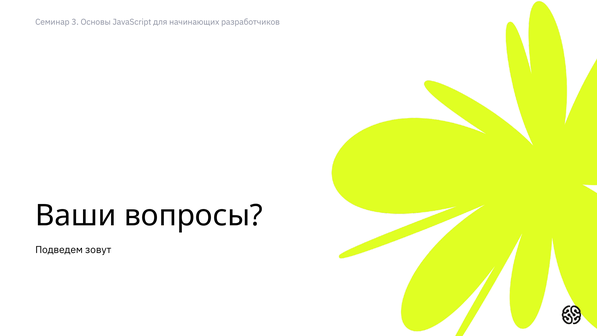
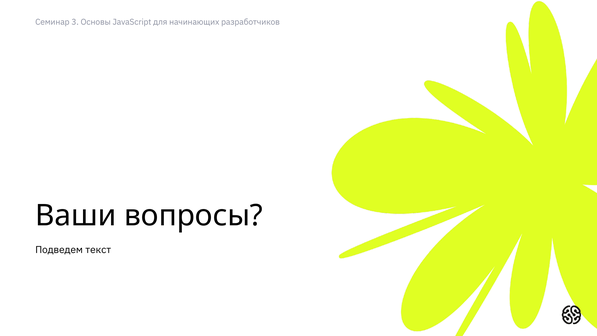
зовут: зовут -> текст
